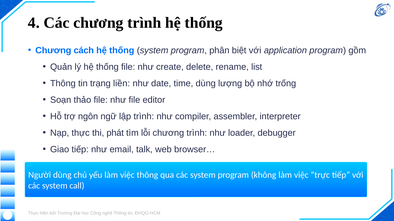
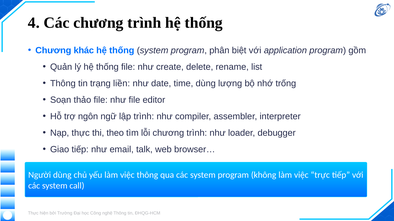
cách: cách -> khác
phát: phát -> theo
